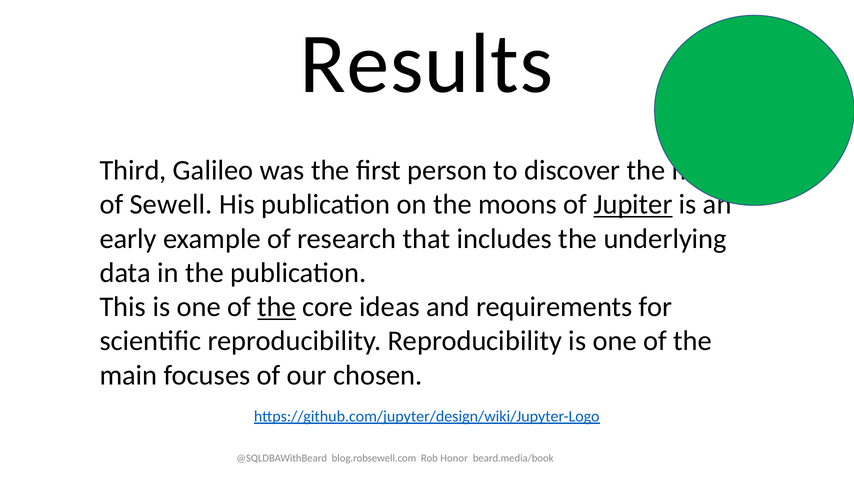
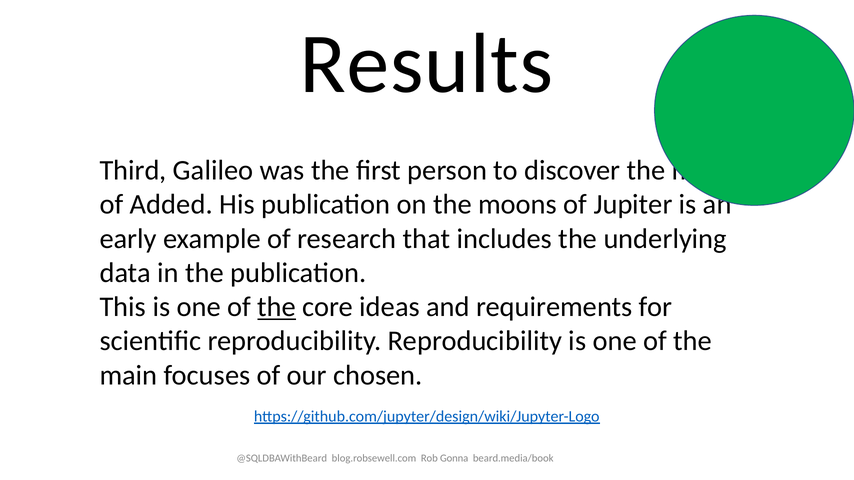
Sewell: Sewell -> Added
Jupiter underline: present -> none
Honor: Honor -> Gonna
